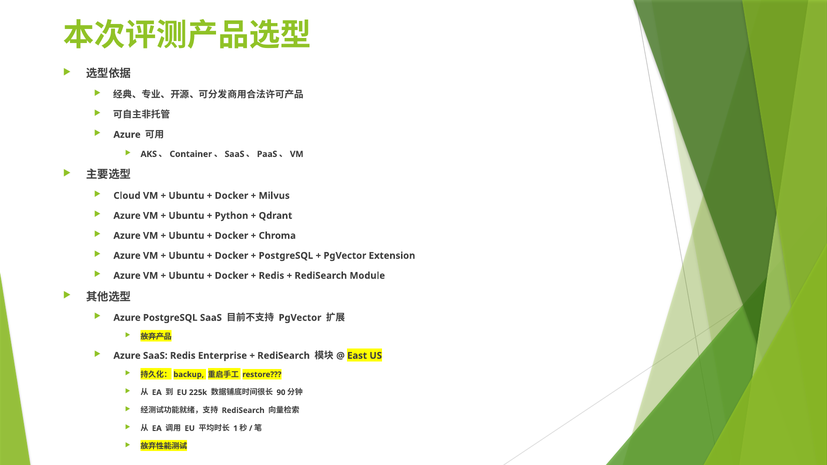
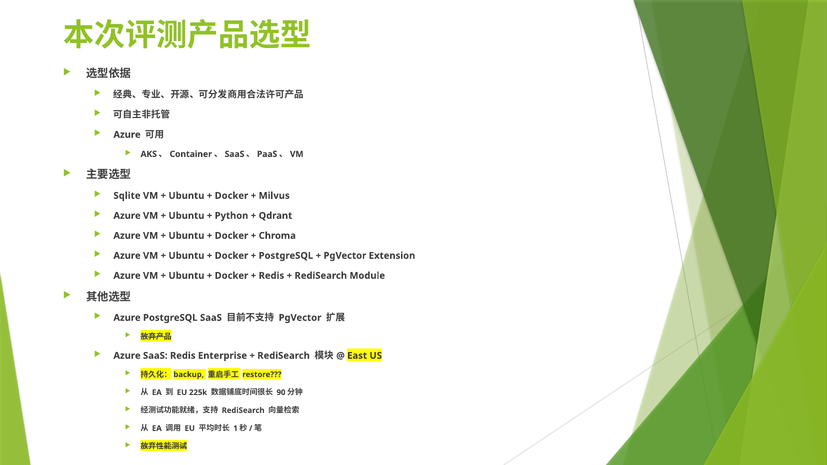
Cloud: Cloud -> Sqlite
